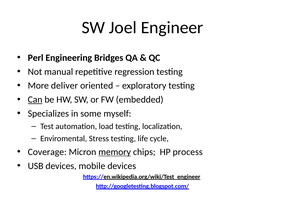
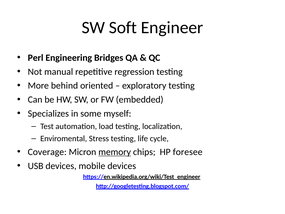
Joel: Joel -> Soft
deliver: deliver -> behind
Can underline: present -> none
process: process -> foresee
